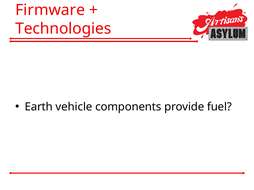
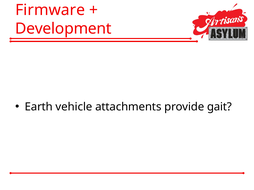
Technologies: Technologies -> Development
components: components -> attachments
fuel: fuel -> gait
